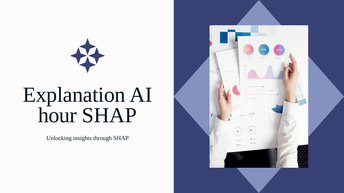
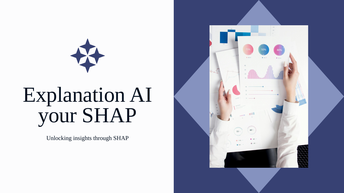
hour: hour -> your
